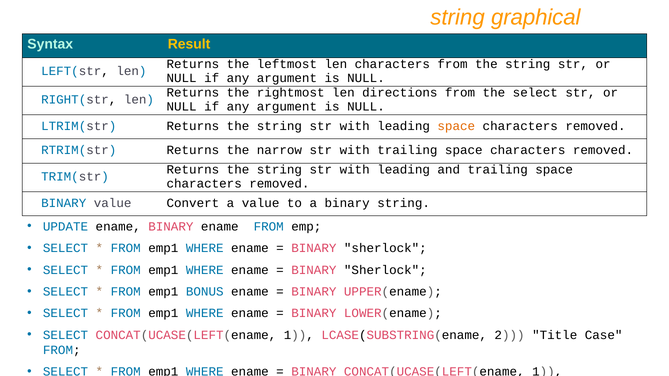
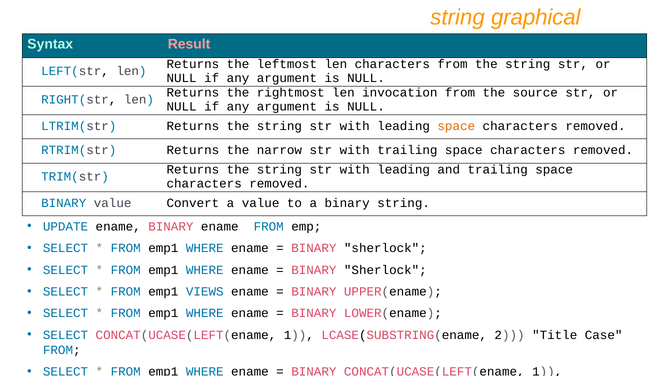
Result colour: yellow -> pink
directions: directions -> invocation
the select: select -> source
BONUS: BONUS -> VIEWS
